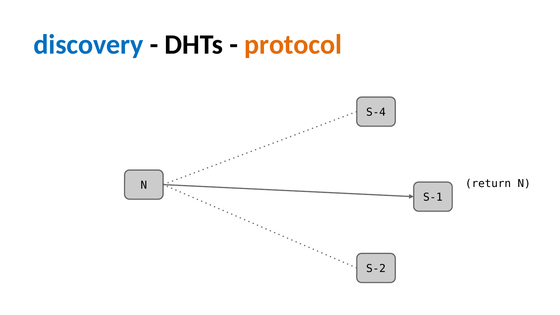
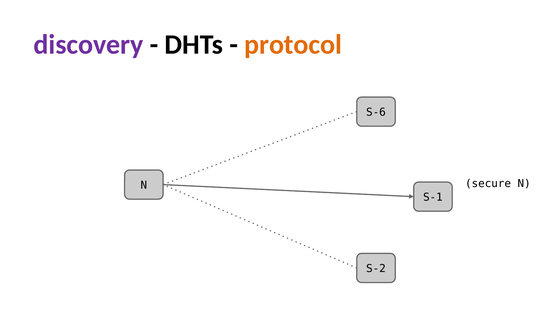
discovery colour: blue -> purple
S-4: S-4 -> S-6
return: return -> secure
